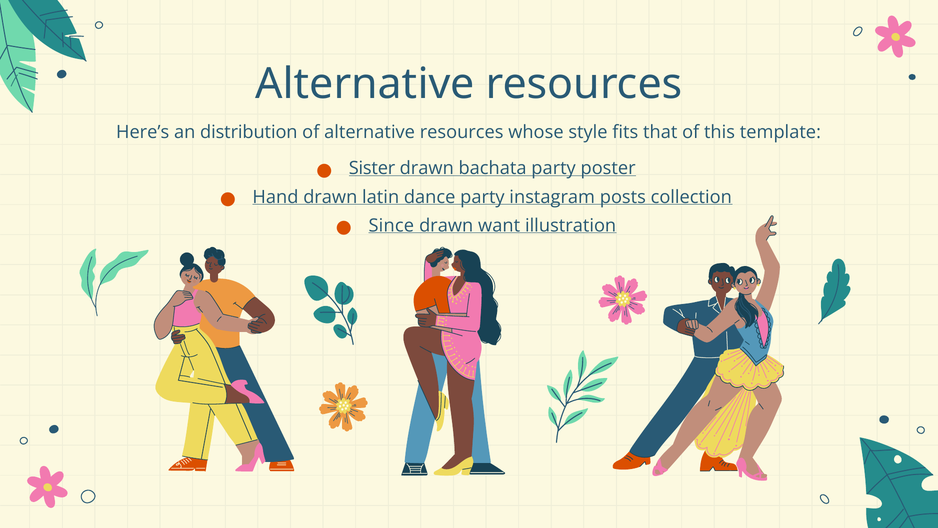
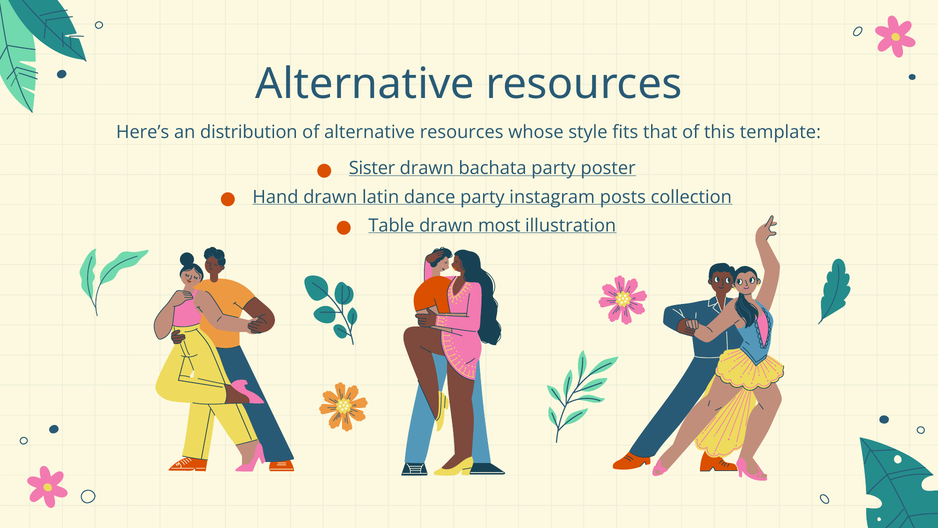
Since: Since -> Table
want: want -> most
